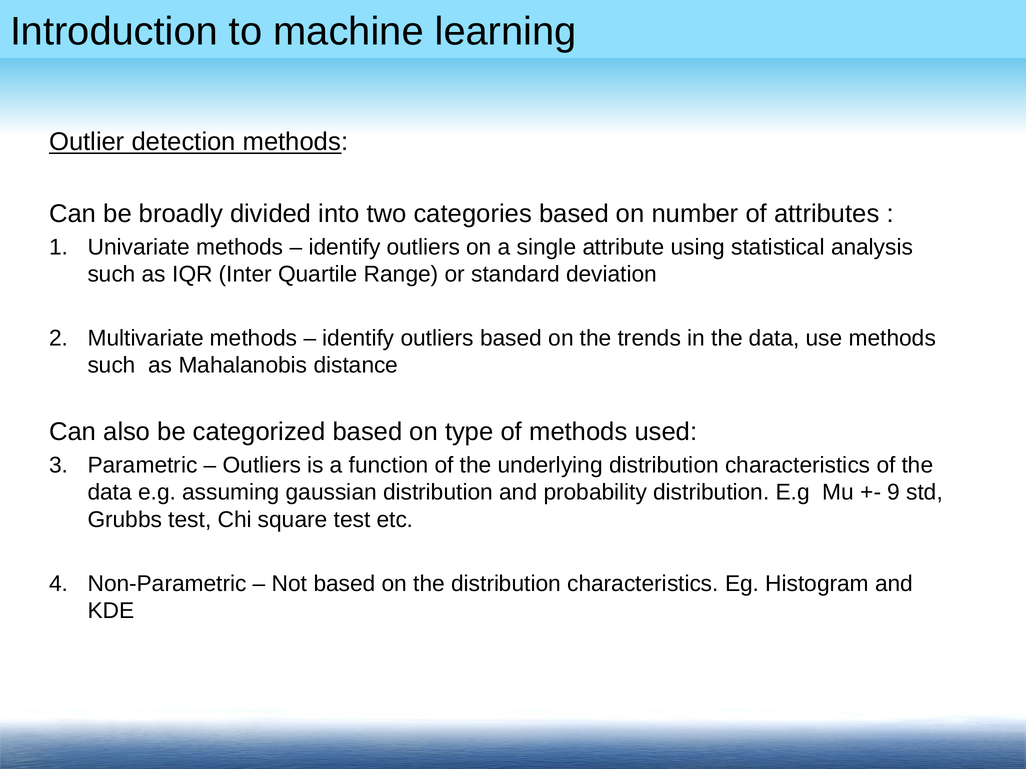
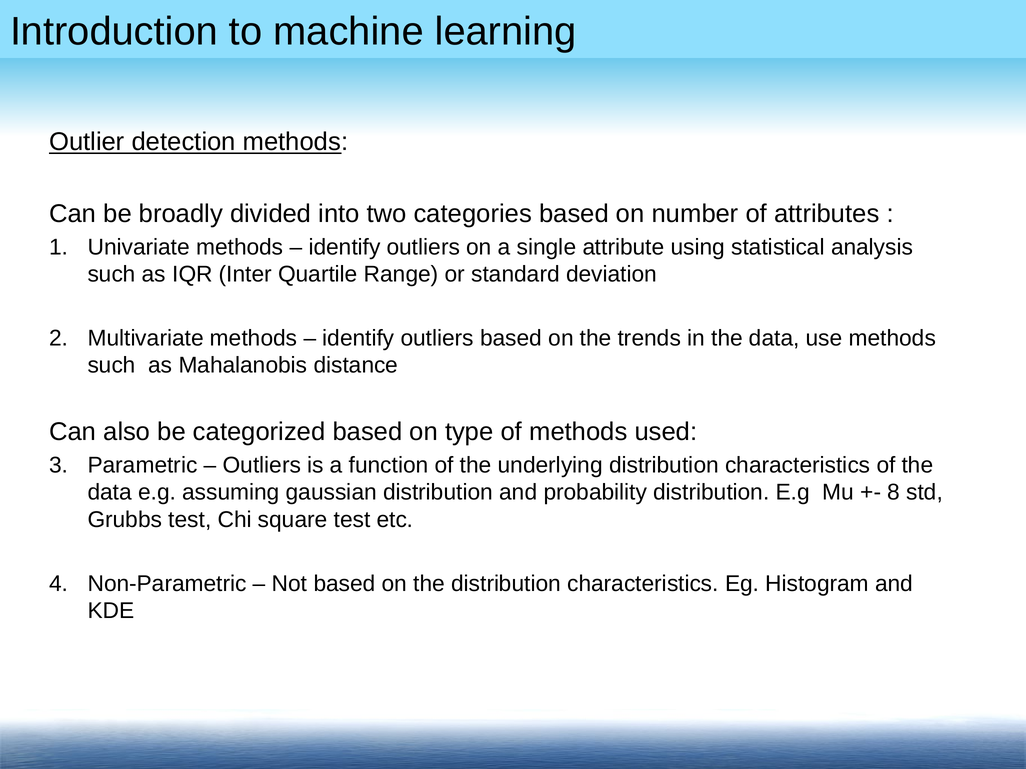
9: 9 -> 8
